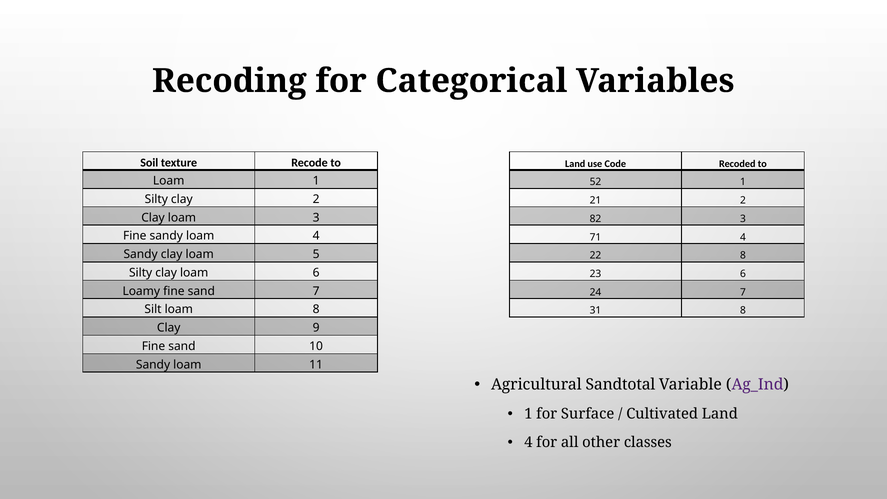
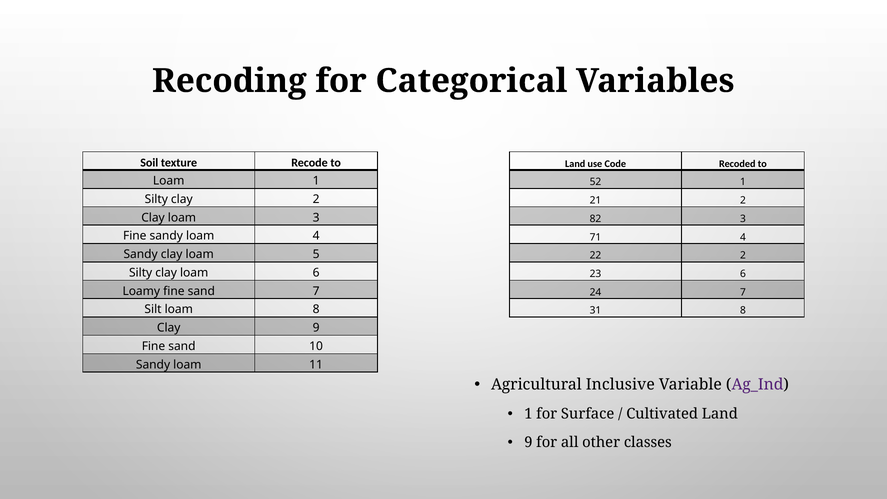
22 8: 8 -> 2
Sandtotal: Sandtotal -> Inclusive
4 at (528, 443): 4 -> 9
